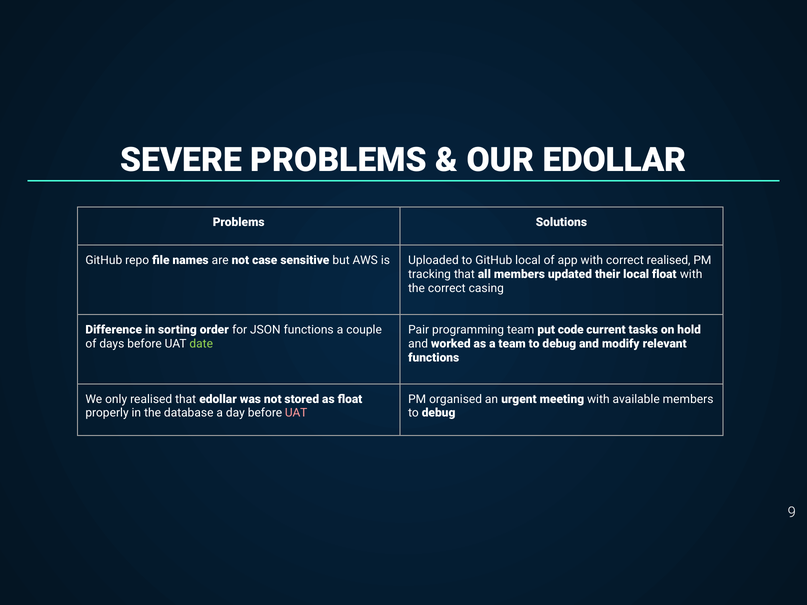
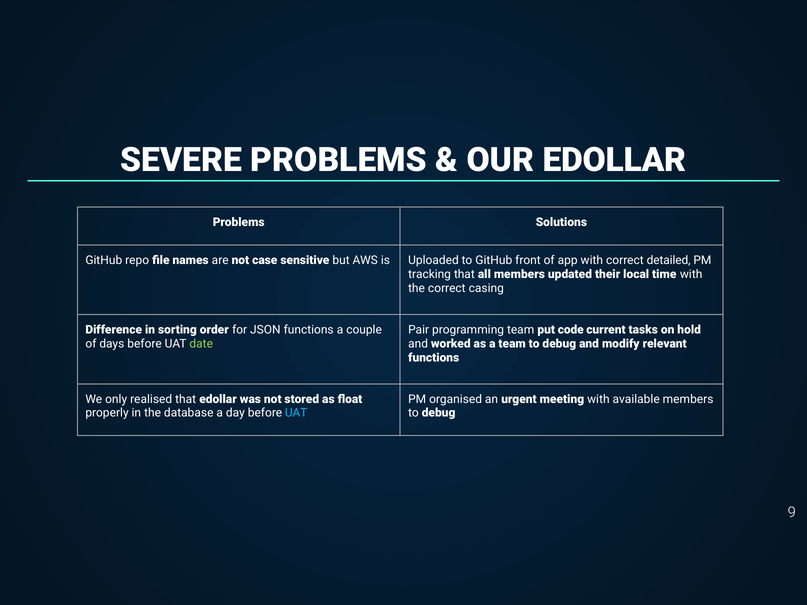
GitHub local: local -> front
correct realised: realised -> detailed
local float: float -> time
UAT at (296, 413) colour: pink -> light blue
